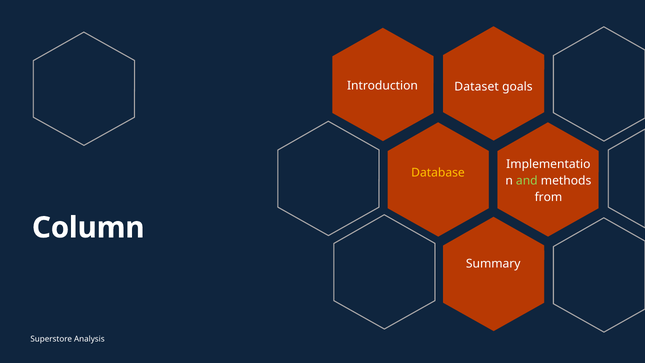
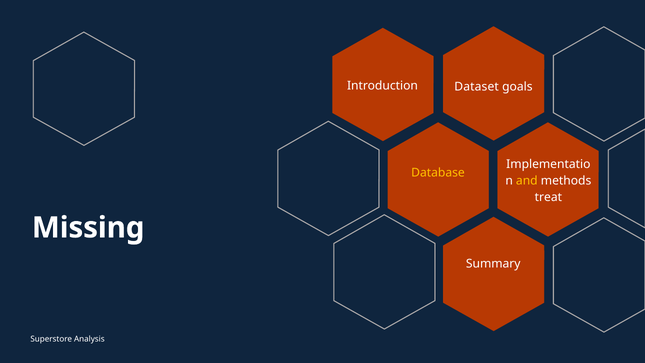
and colour: light green -> yellow
from: from -> treat
Column: Column -> Missing
